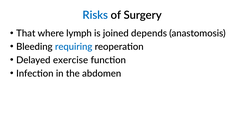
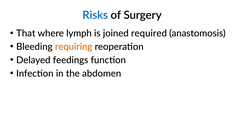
depends: depends -> required
requiring colour: blue -> orange
exercise: exercise -> feedings
